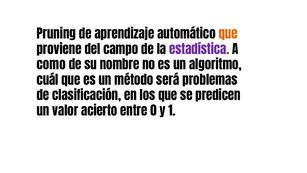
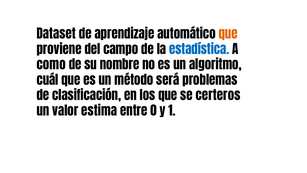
Pruning: Pruning -> Dataset
estadística colour: purple -> blue
predicen: predicen -> certeros
acierto: acierto -> estima
